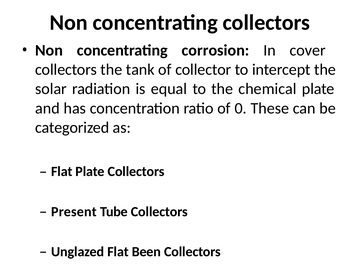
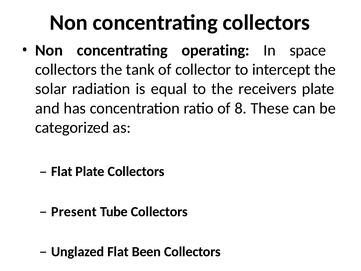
corrosion: corrosion -> operating
cover: cover -> space
chemical: chemical -> receivers
0: 0 -> 8
